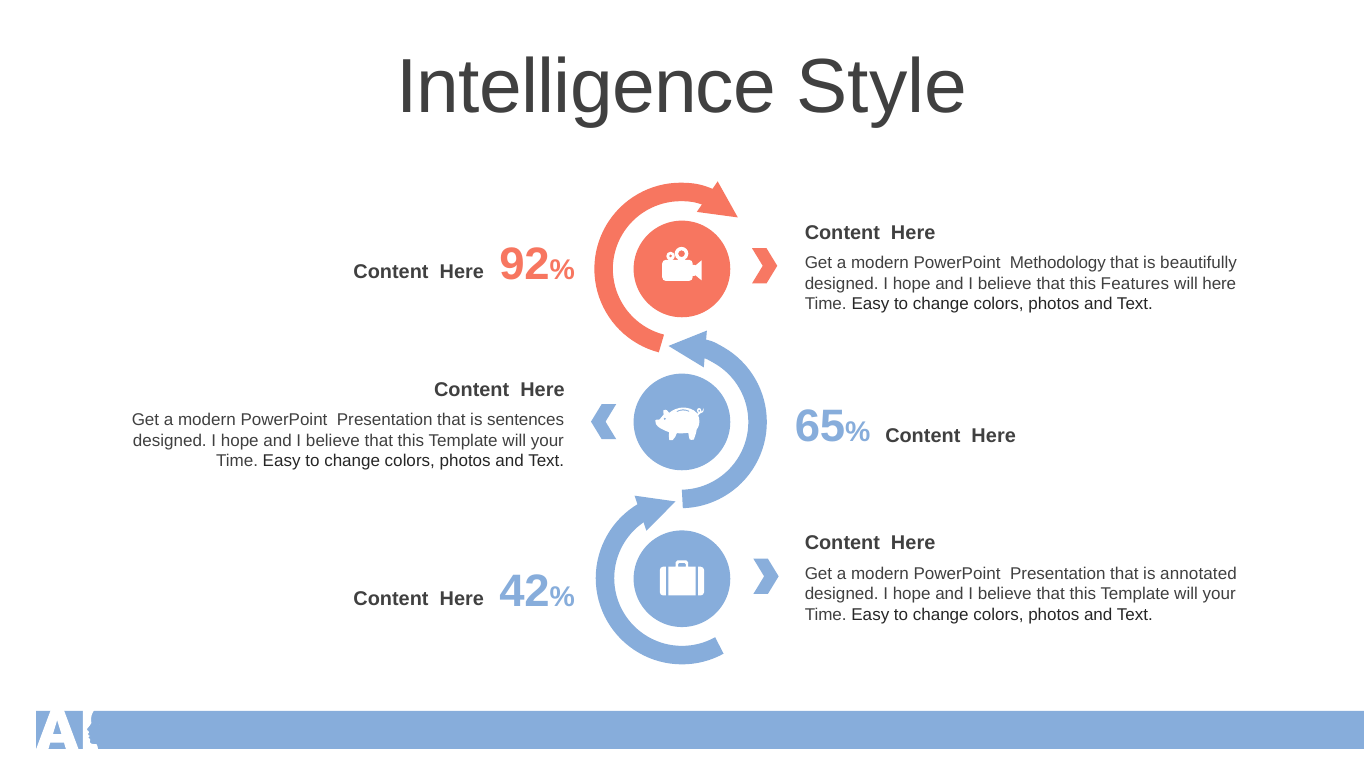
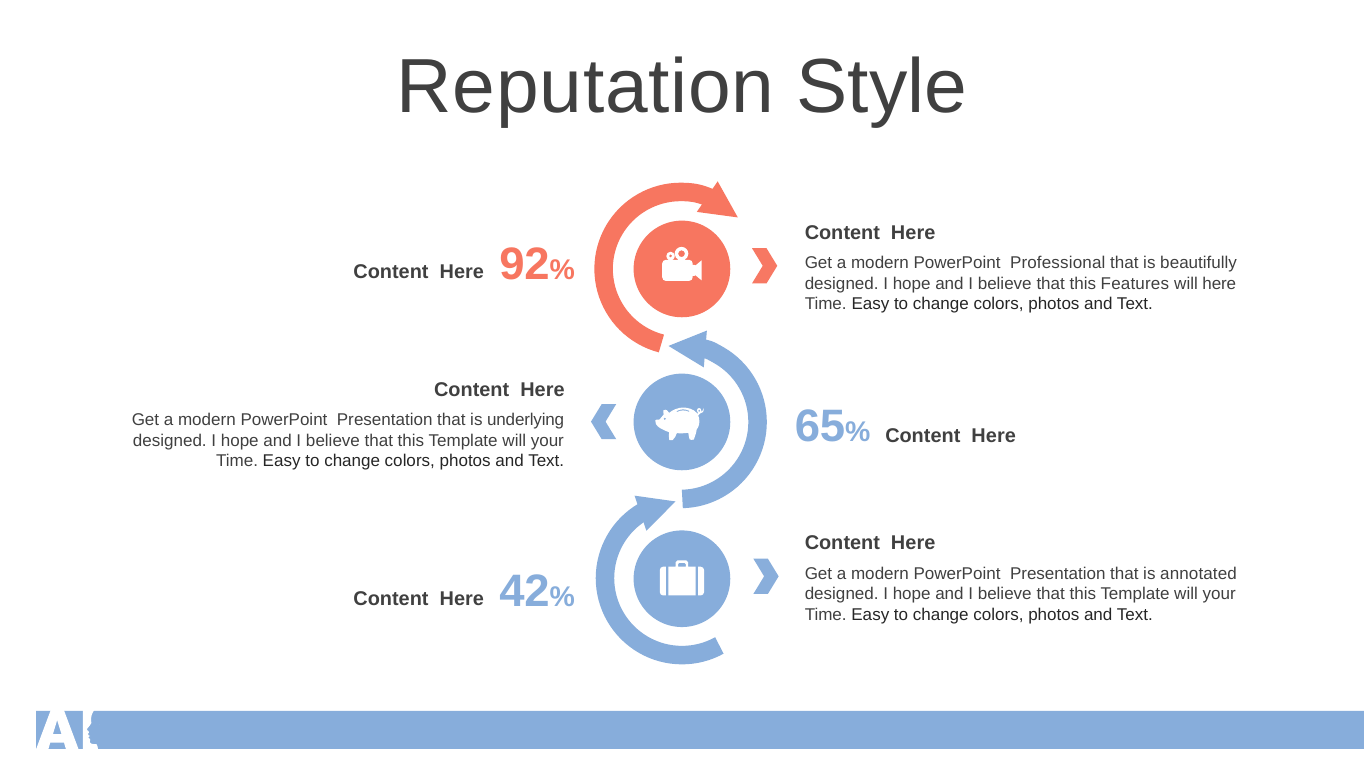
Intelligence: Intelligence -> Reputation
Methodology: Methodology -> Professional
sentences: sentences -> underlying
